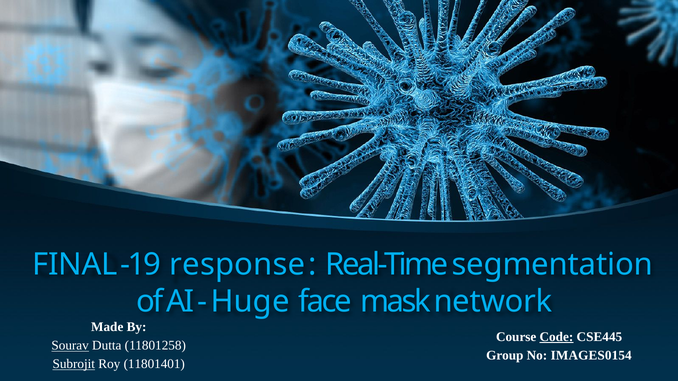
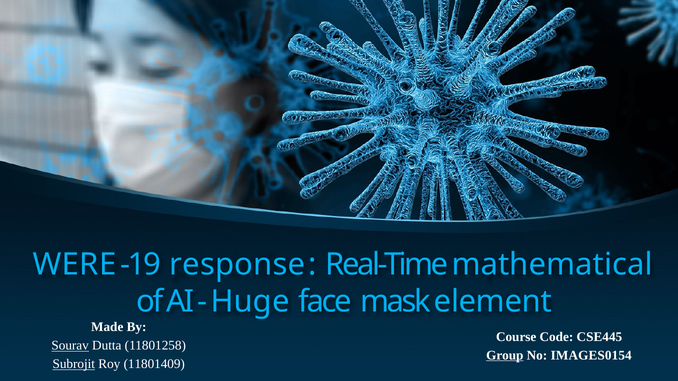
FINAL: FINAL -> WERE
segmentation: segmentation -> mathematical
network: network -> element
Code underline: present -> none
Group underline: none -> present
11801401: 11801401 -> 11801409
